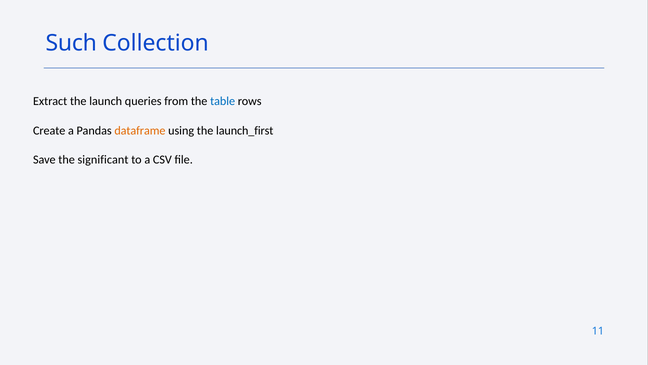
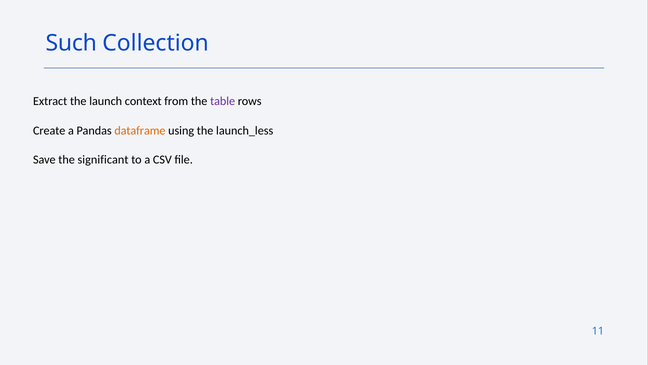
queries: queries -> context
table colour: blue -> purple
launch_first: launch_first -> launch_less
